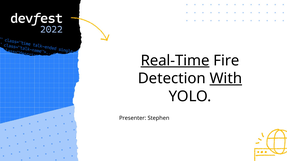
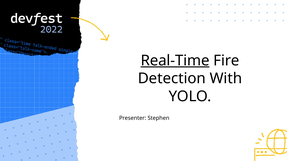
With underline: present -> none
